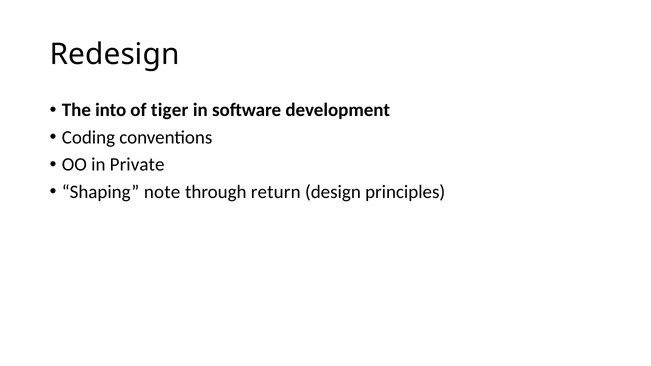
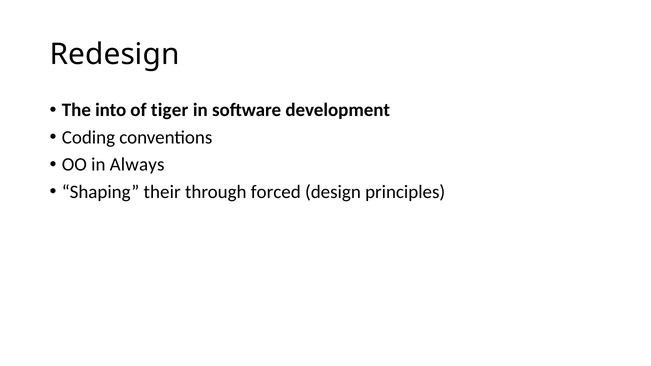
Private: Private -> Always
note: note -> their
return: return -> forced
